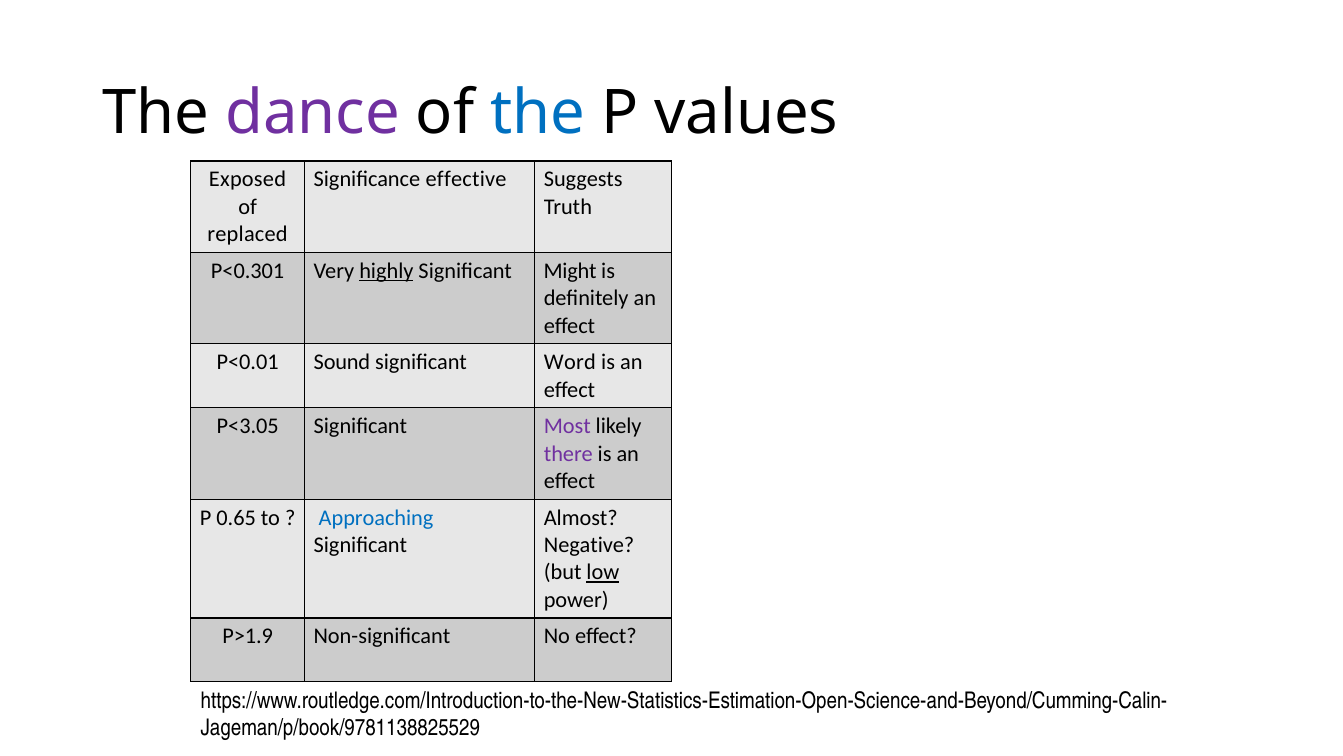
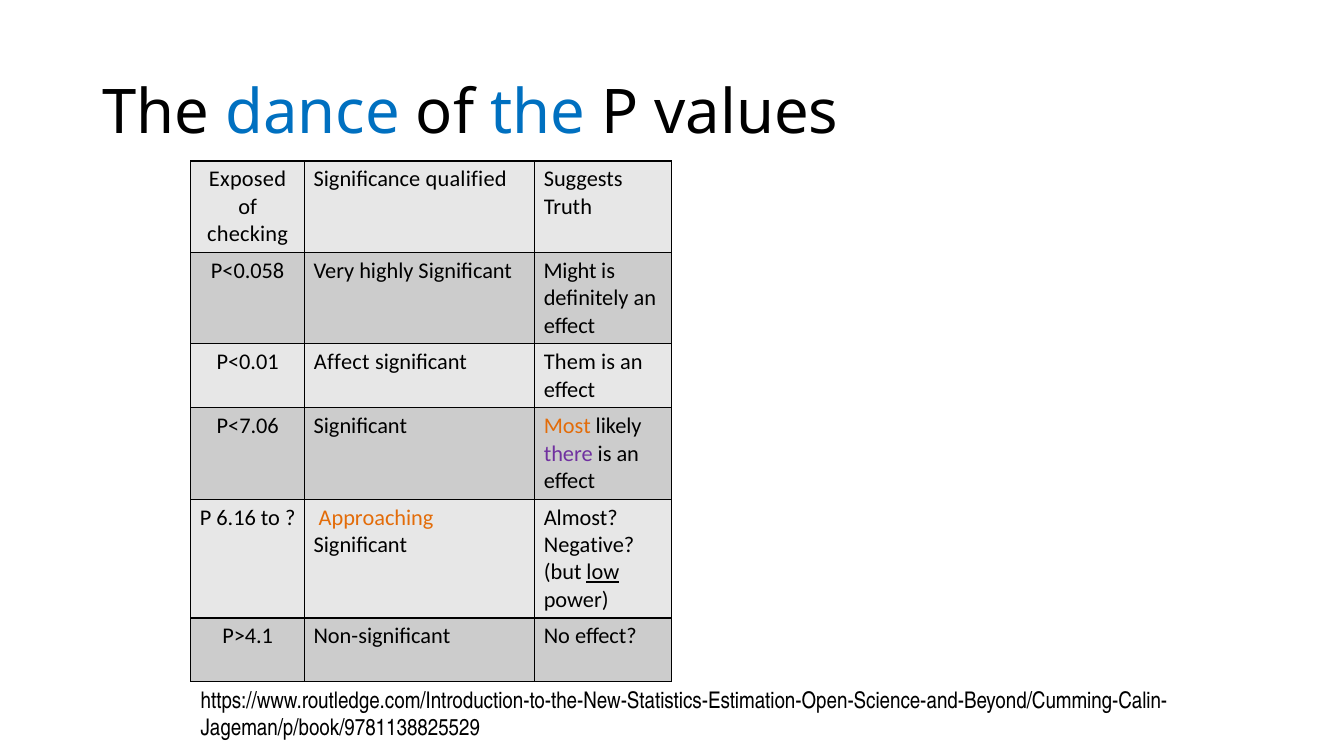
dance colour: purple -> blue
effective: effective -> qualified
replaced: replaced -> checking
P<0.301: P<0.301 -> P<0.058
highly underline: present -> none
Sound: Sound -> Affect
Word: Word -> Them
P<3.05: P<3.05 -> P<7.06
Most colour: purple -> orange
0.65: 0.65 -> 6.16
Approaching colour: blue -> orange
P>1.9: P>1.9 -> P>4.1
